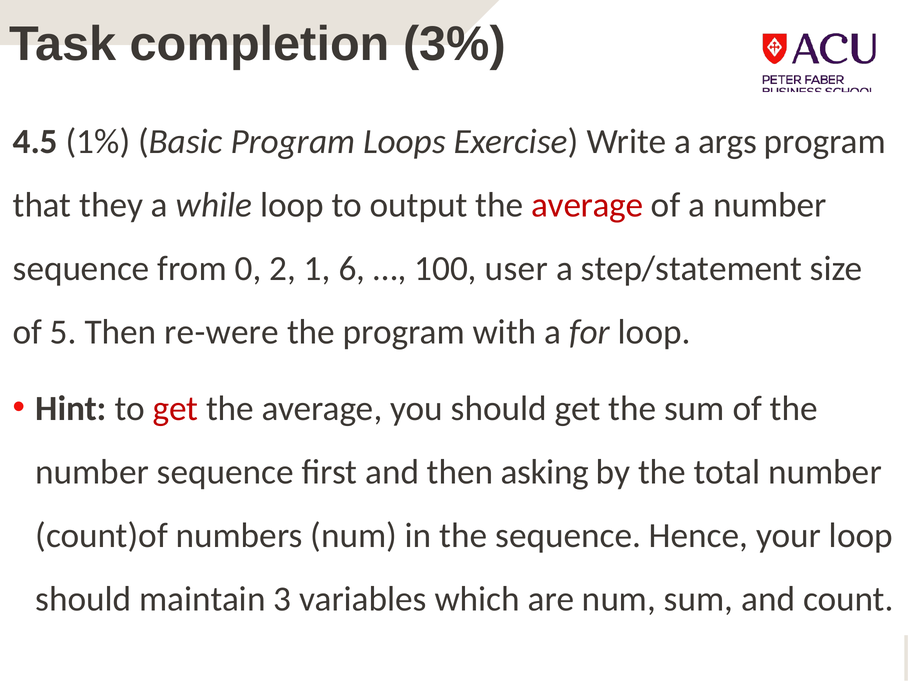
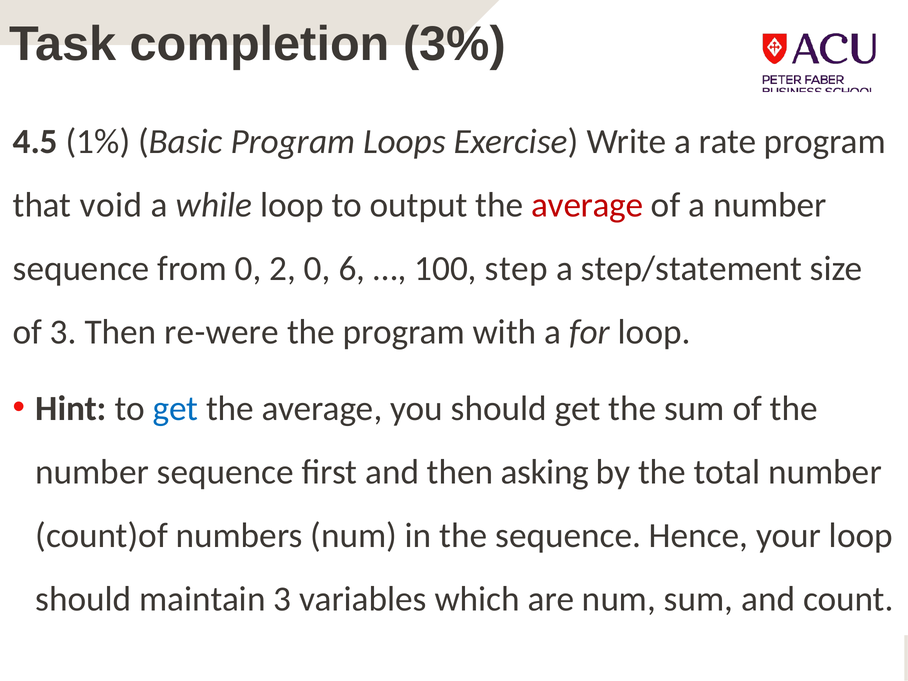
args: args -> rate
they: they -> void
2 1: 1 -> 0
user: user -> step
of 5: 5 -> 3
get at (175, 408) colour: red -> blue
